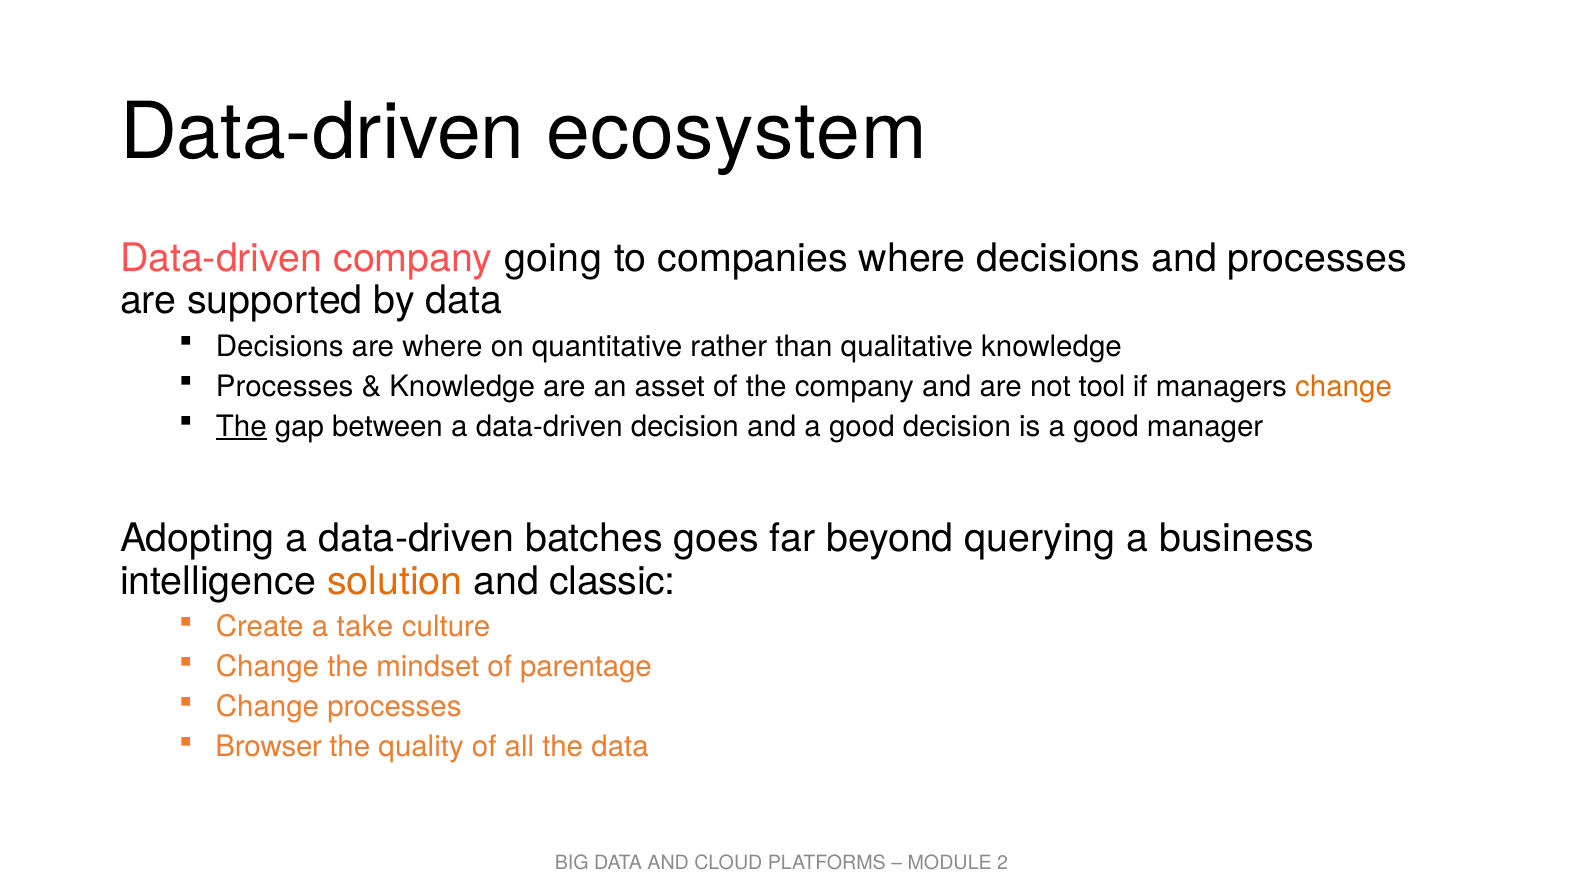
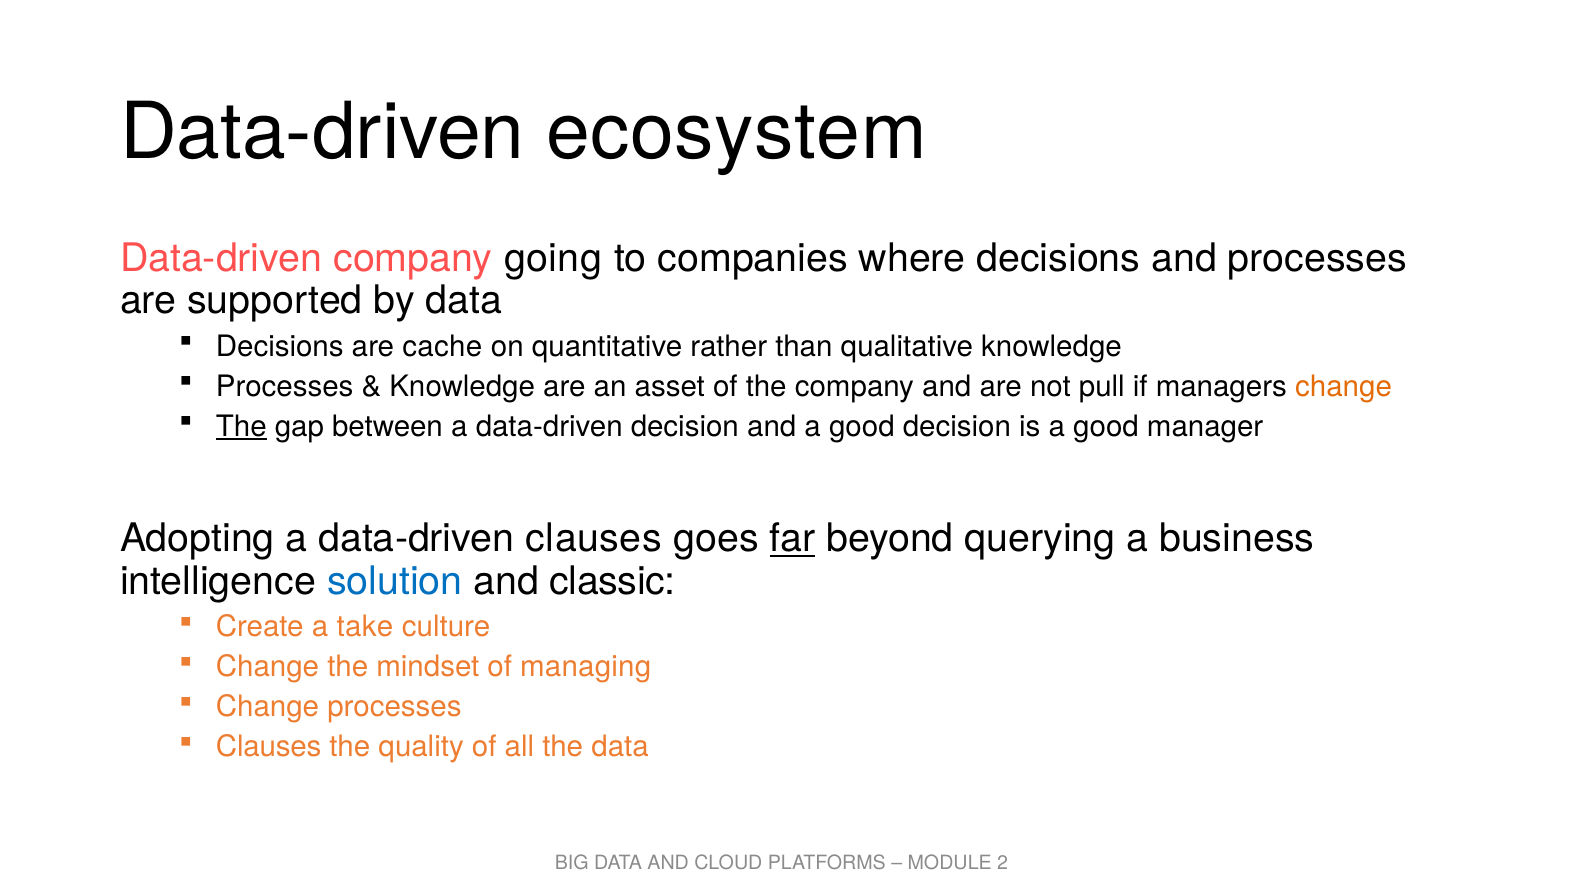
are where: where -> cache
tool: tool -> pull
data-driven batches: batches -> clauses
far underline: none -> present
solution colour: orange -> blue
parentage: parentage -> managing
Browser at (269, 747): Browser -> Clauses
